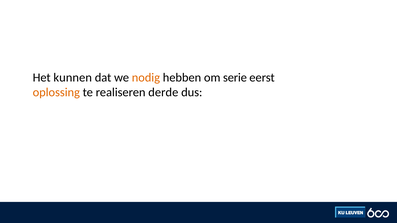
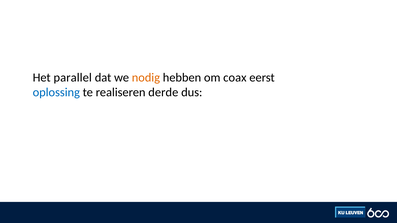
kunnen: kunnen -> parallel
serie: serie -> coax
oplossing colour: orange -> blue
